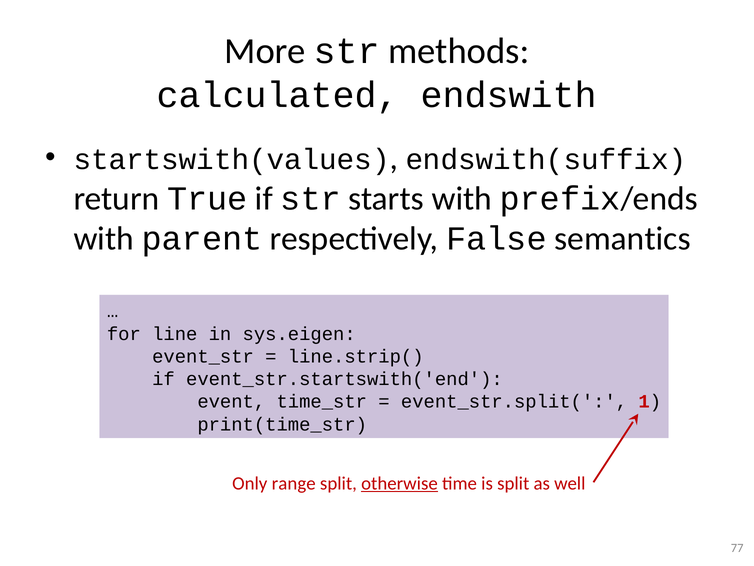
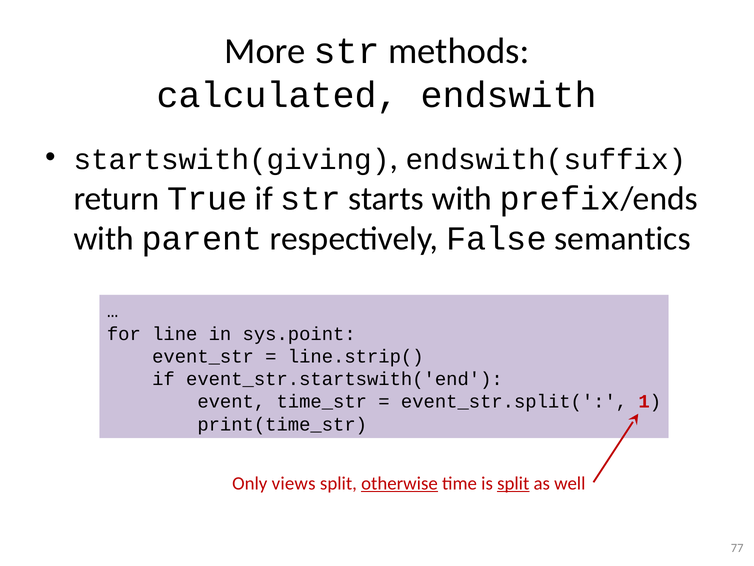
startswith(values: startswith(values -> startswith(giving
sys.eigen: sys.eigen -> sys.point
range: range -> views
split at (513, 483) underline: none -> present
